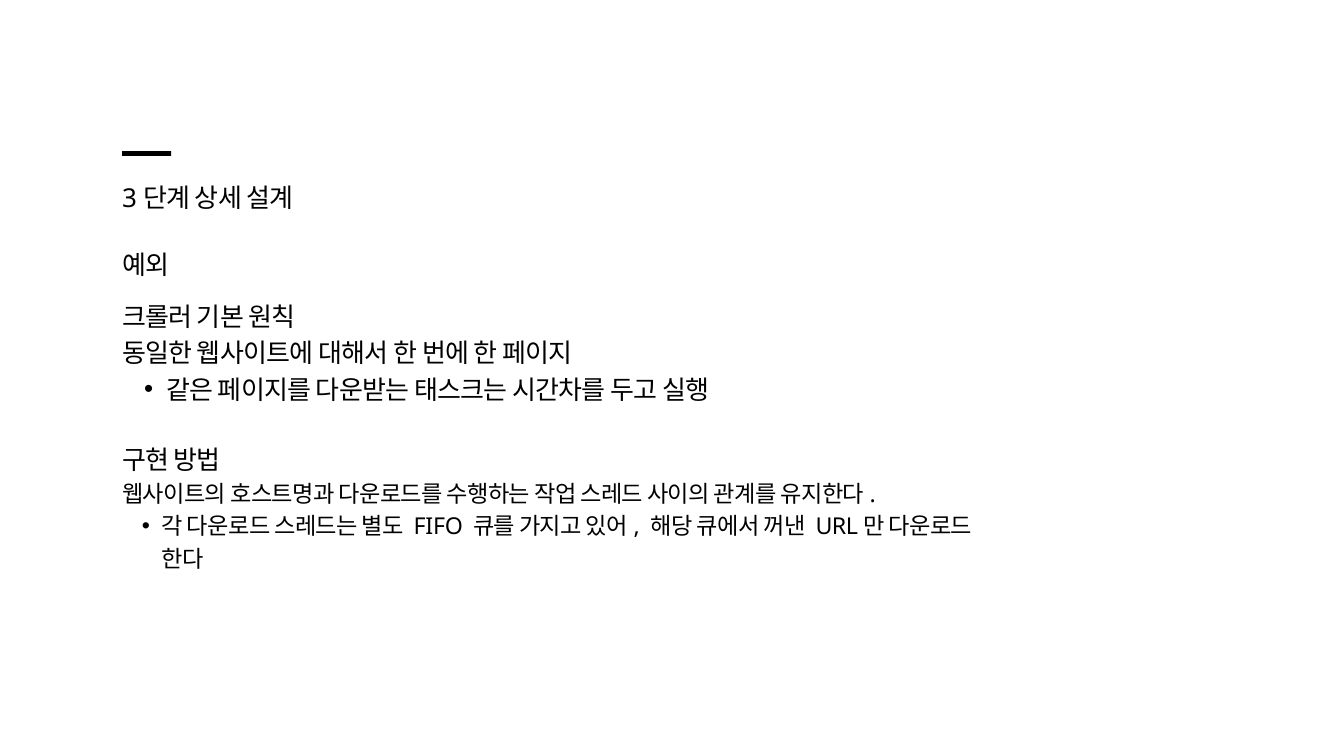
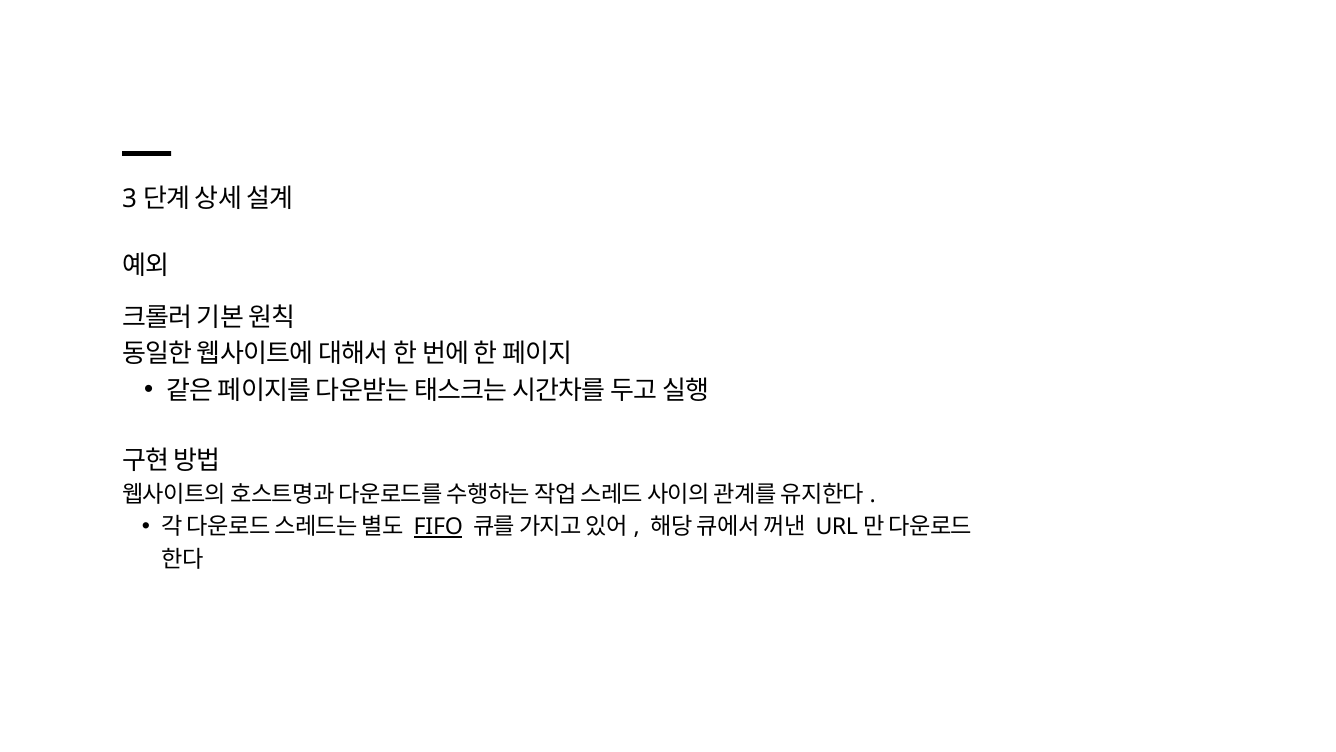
FIFO underline: none -> present
